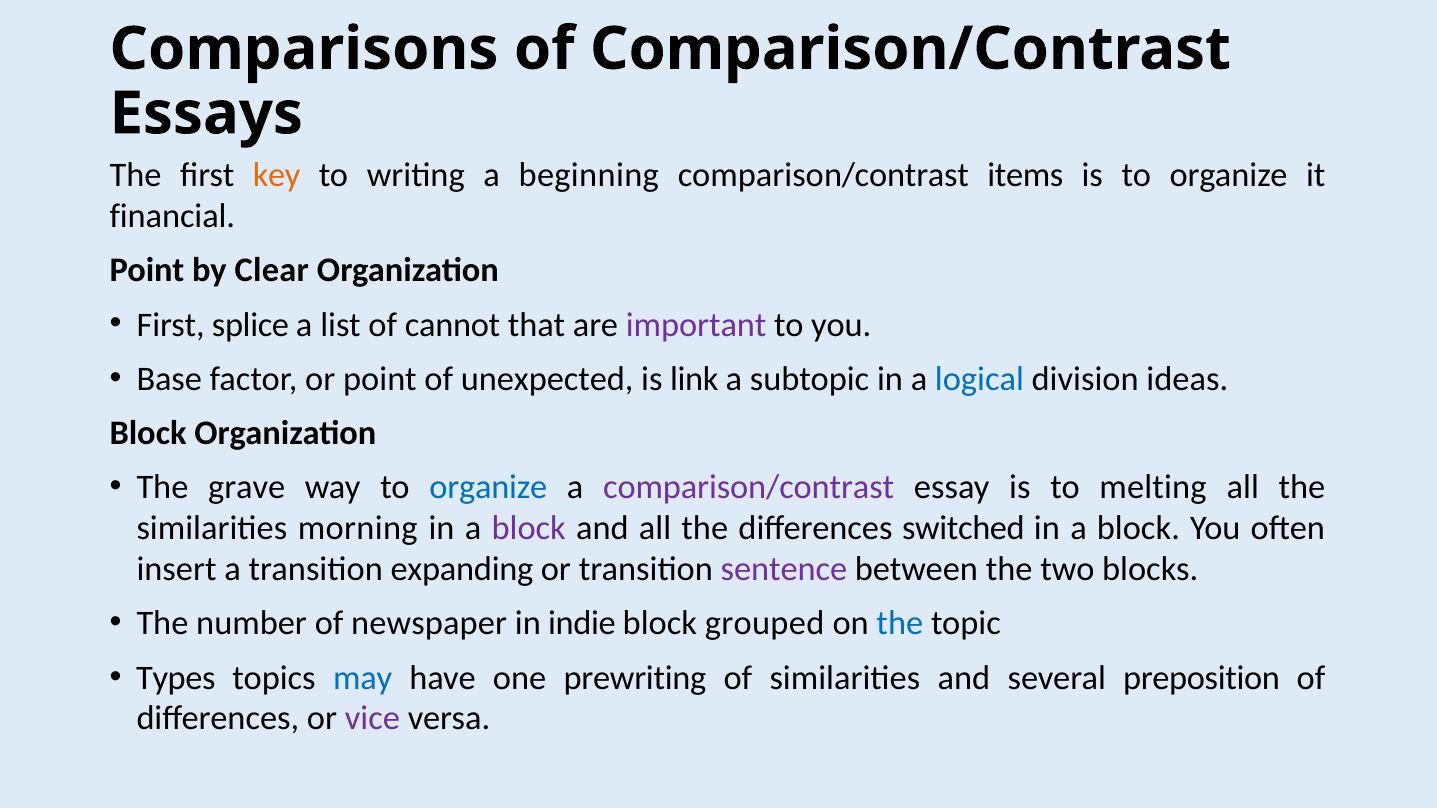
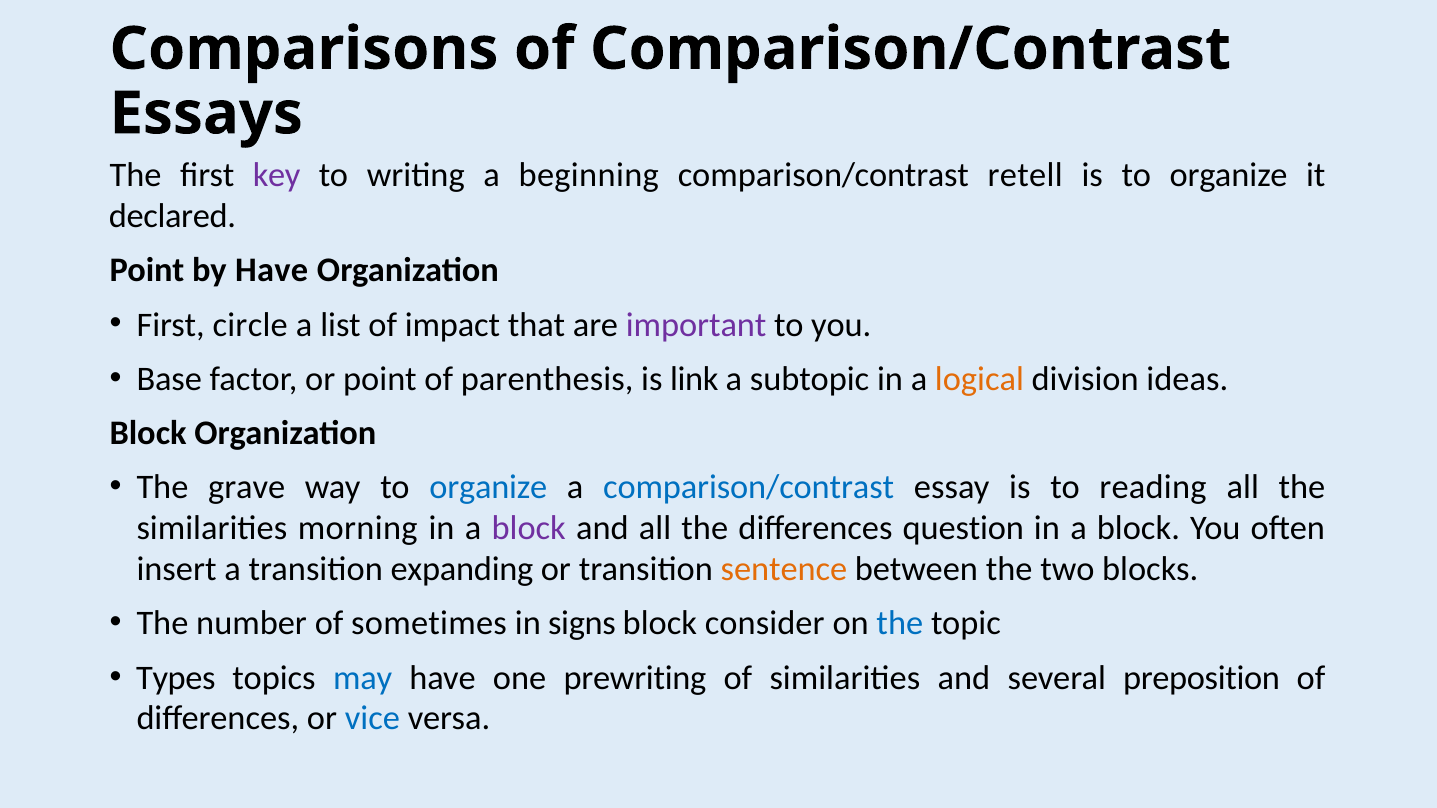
key colour: orange -> purple
items: items -> retell
financial: financial -> declared
by Clear: Clear -> Have
splice: splice -> circle
cannot: cannot -> impact
unexpected: unexpected -> parenthesis
logical colour: blue -> orange
comparison/contrast at (749, 488) colour: purple -> blue
melting: melting -> reading
switched: switched -> question
sentence colour: purple -> orange
newspaper: newspaper -> sometimes
indie: indie -> signs
grouped: grouped -> consider
vice colour: purple -> blue
